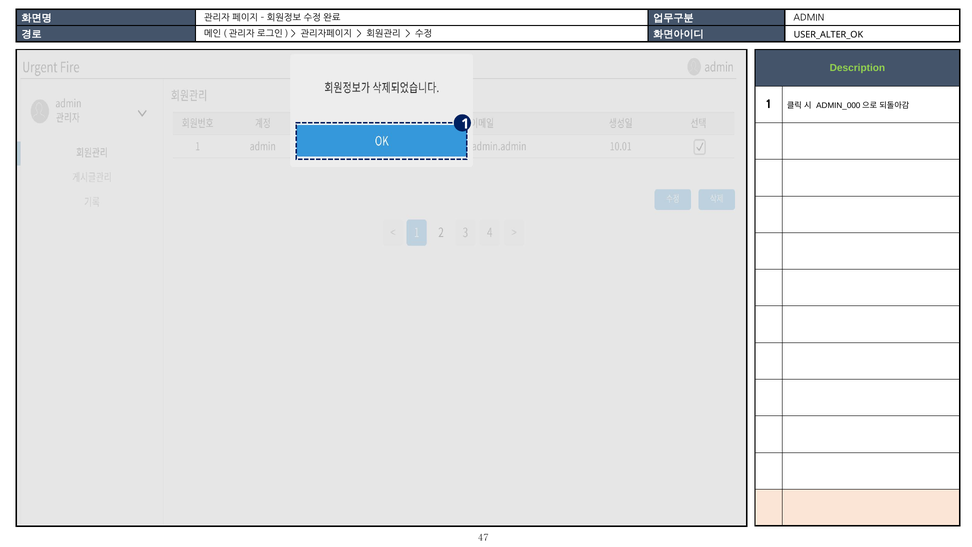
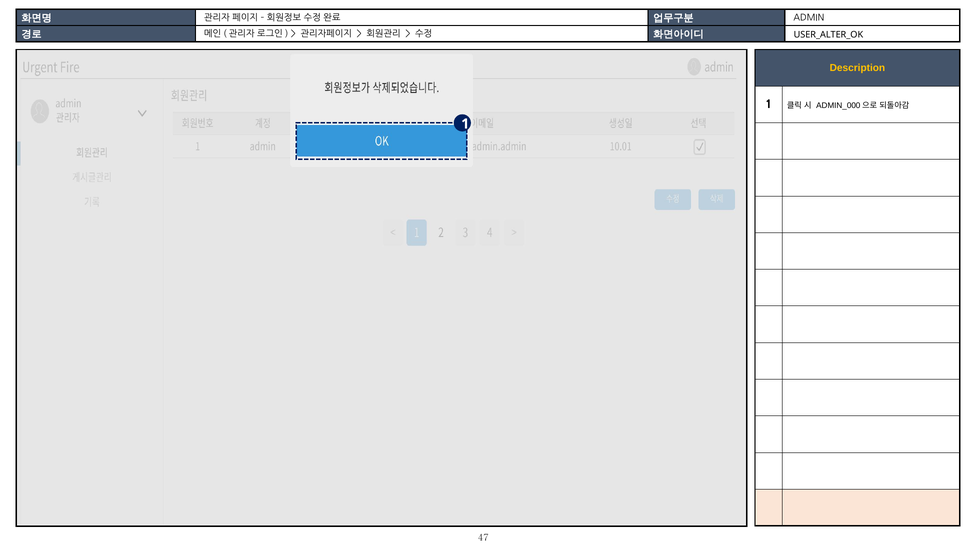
Description colour: light green -> yellow
